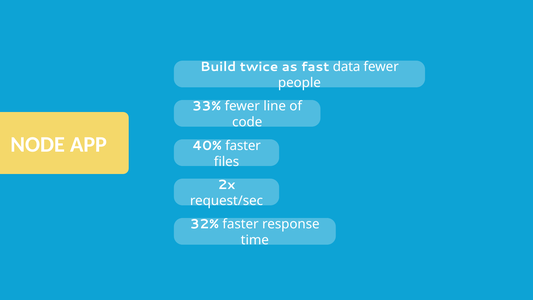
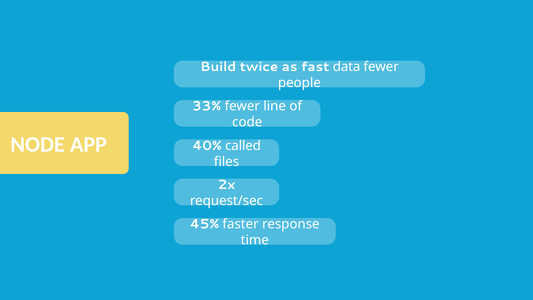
40% faster: faster -> called
32%: 32% -> 45%
